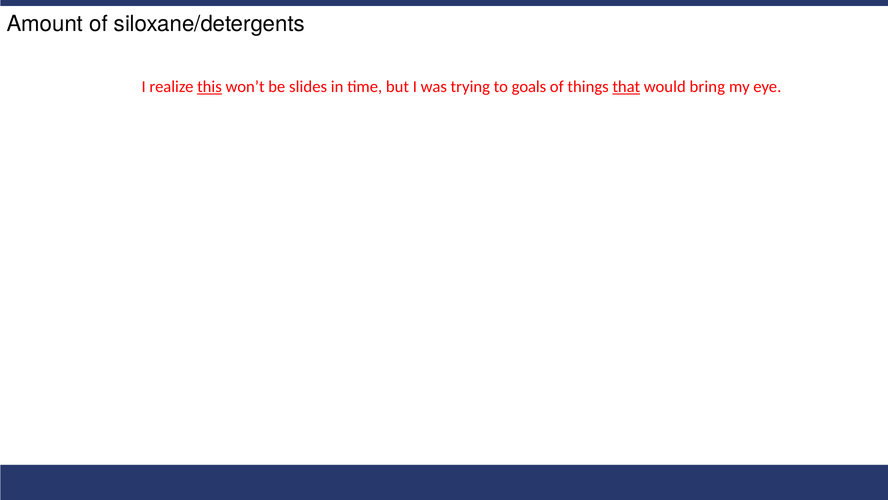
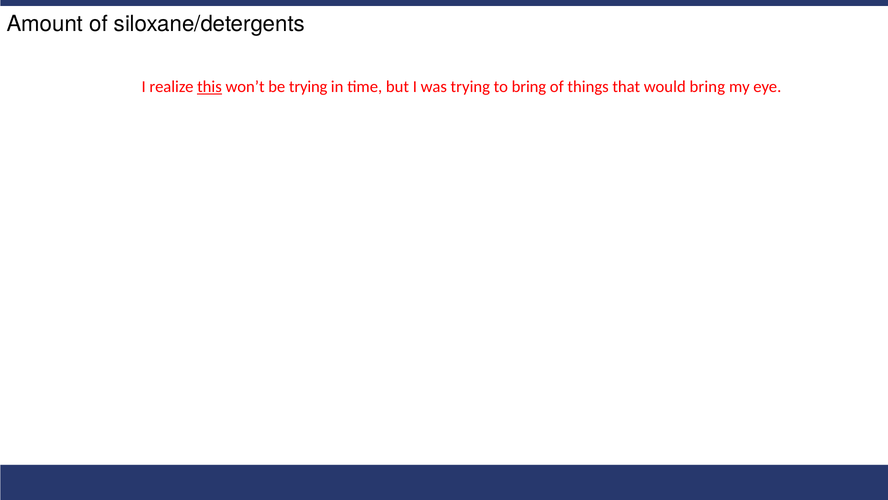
be slides: slides -> trying
to goals: goals -> bring
that underline: present -> none
